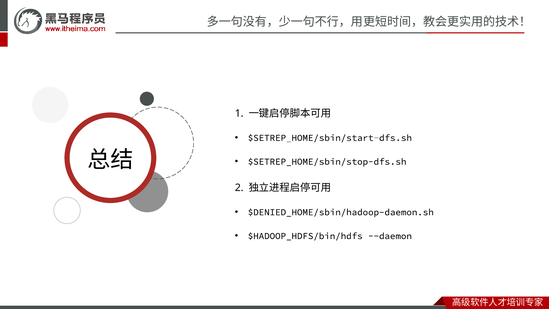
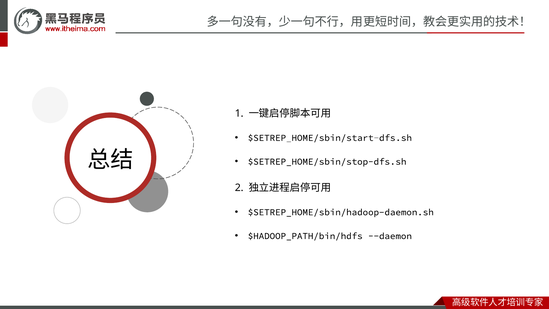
$DENIED_HOME/sbin/hadoop-daemon.sh: $DENIED_HOME/sbin/hadoop-daemon.sh -> $SETREP_HOME/sbin/hadoop-daemon.sh
$HADOOP_HDFS/bin/hdfs: $HADOOP_HDFS/bin/hdfs -> $HADOOP_PATH/bin/hdfs
